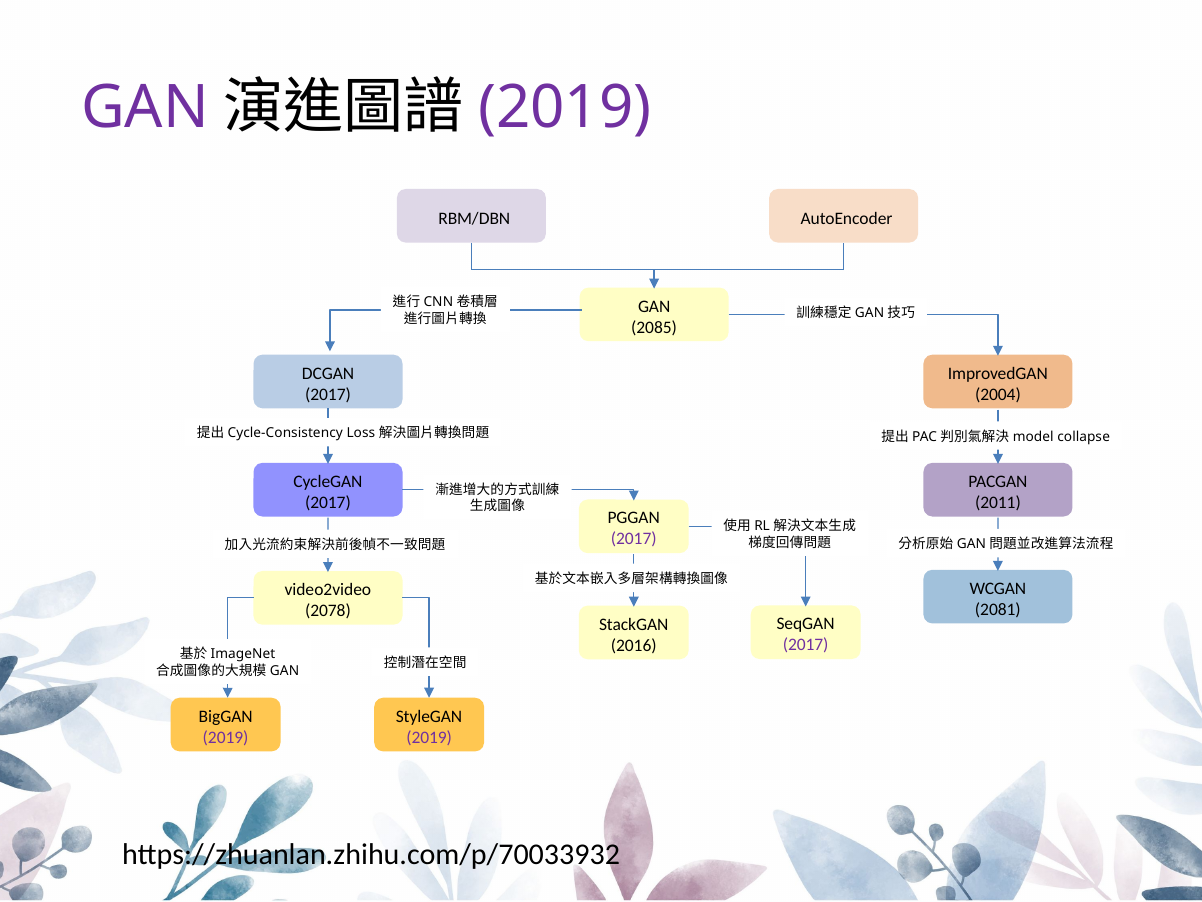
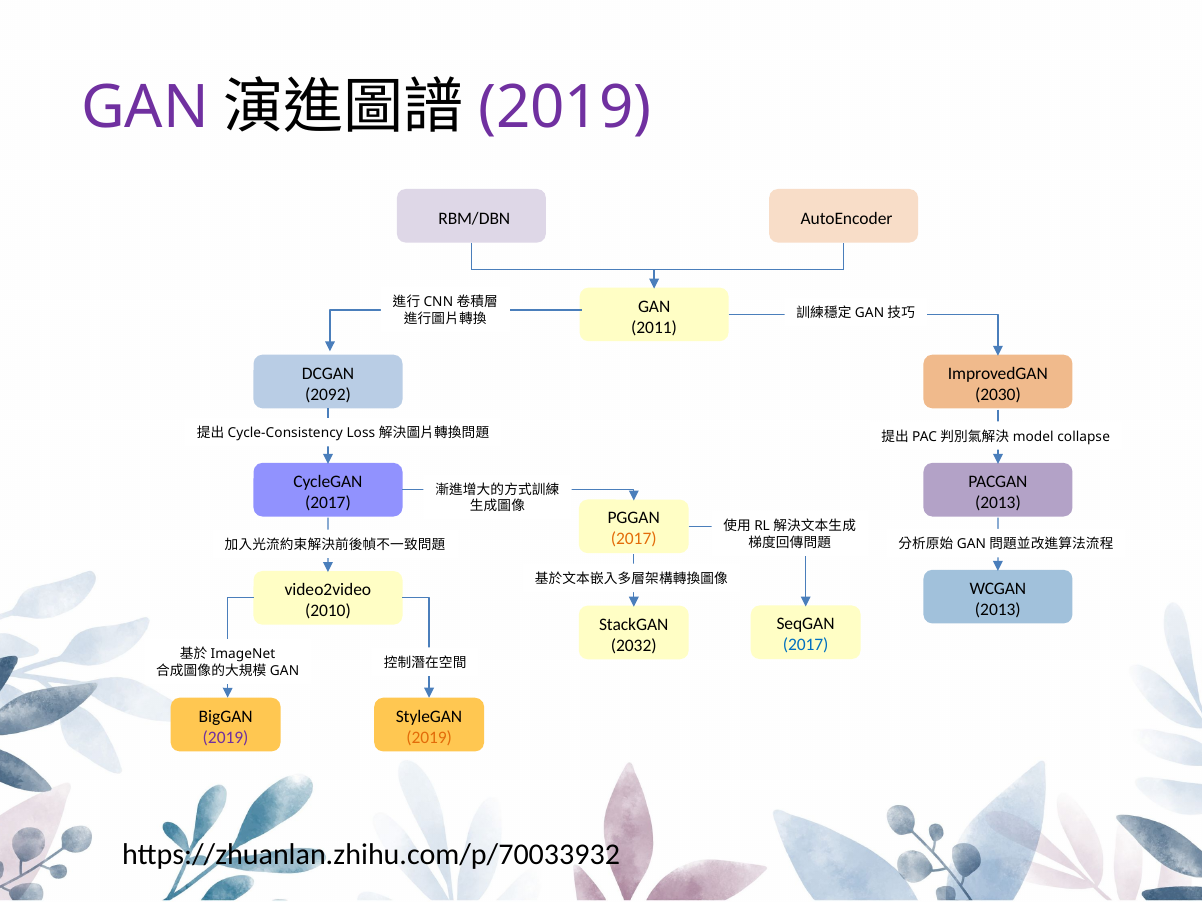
2085: 2085 -> 2011
2017 at (328, 394): 2017 -> 2092
2004: 2004 -> 2030
2011 at (998, 502): 2011 -> 2013
2017 at (634, 539) colour: purple -> orange
2081 at (998, 609): 2081 -> 2013
2078: 2078 -> 2010
2017 at (806, 645) colour: purple -> blue
2016: 2016 -> 2032
2019 at (429, 737) colour: purple -> orange
